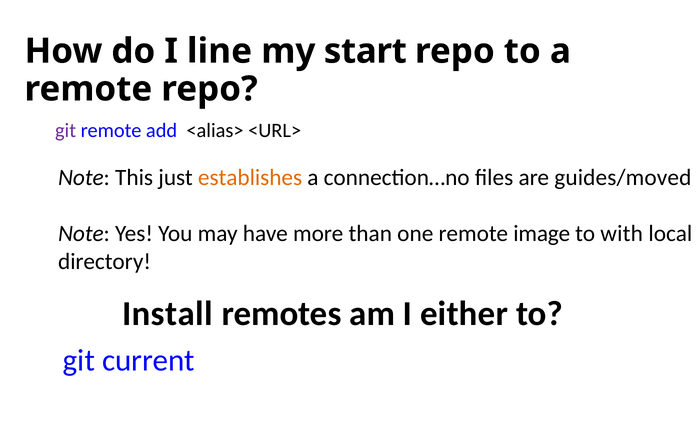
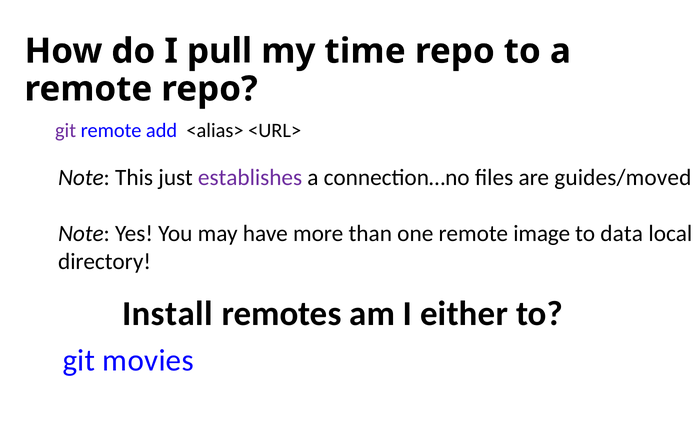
line: line -> pull
start: start -> time
establishes colour: orange -> purple
with: with -> data
current: current -> movies
